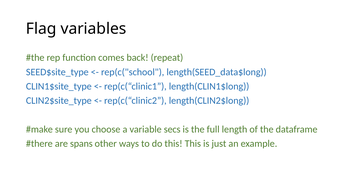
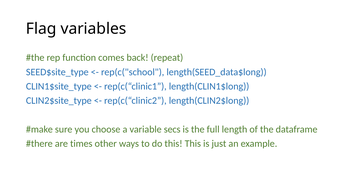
spans: spans -> times
